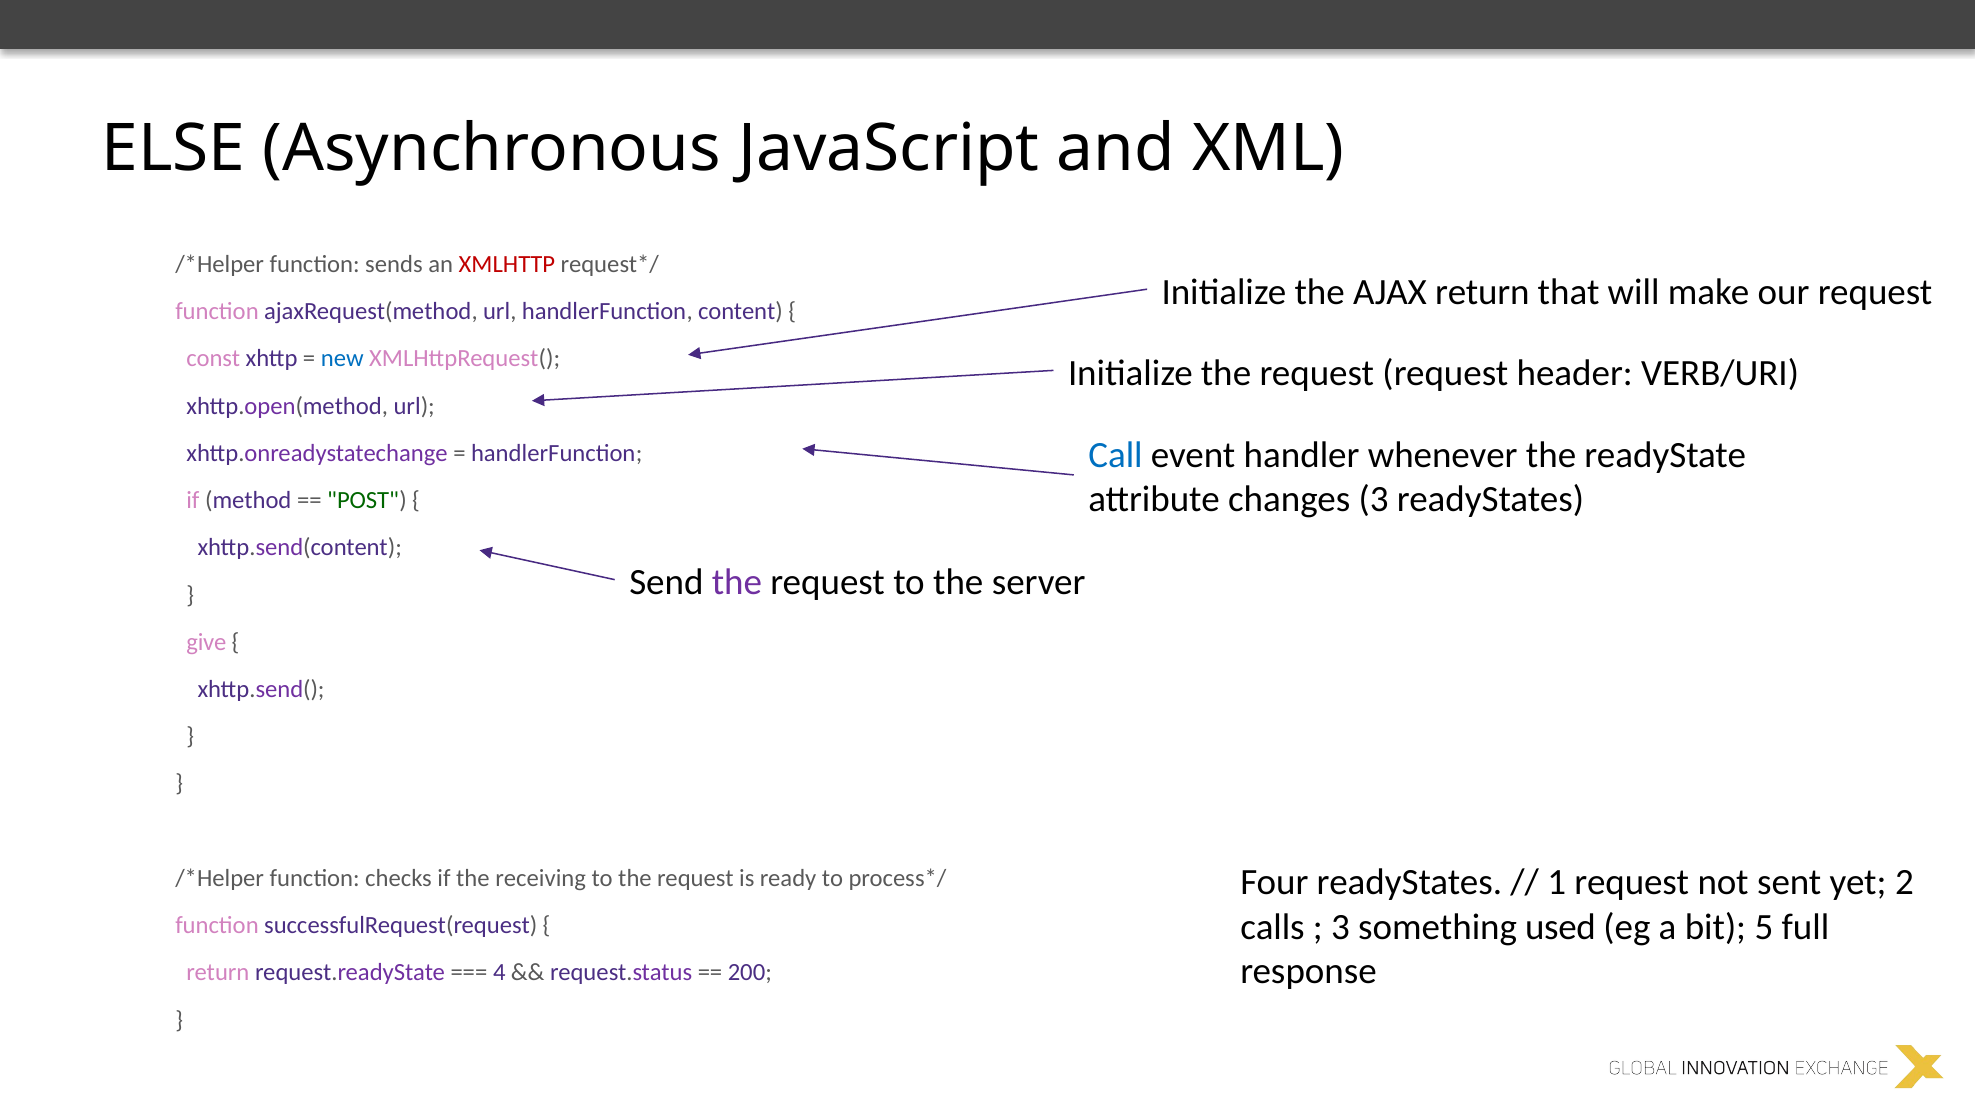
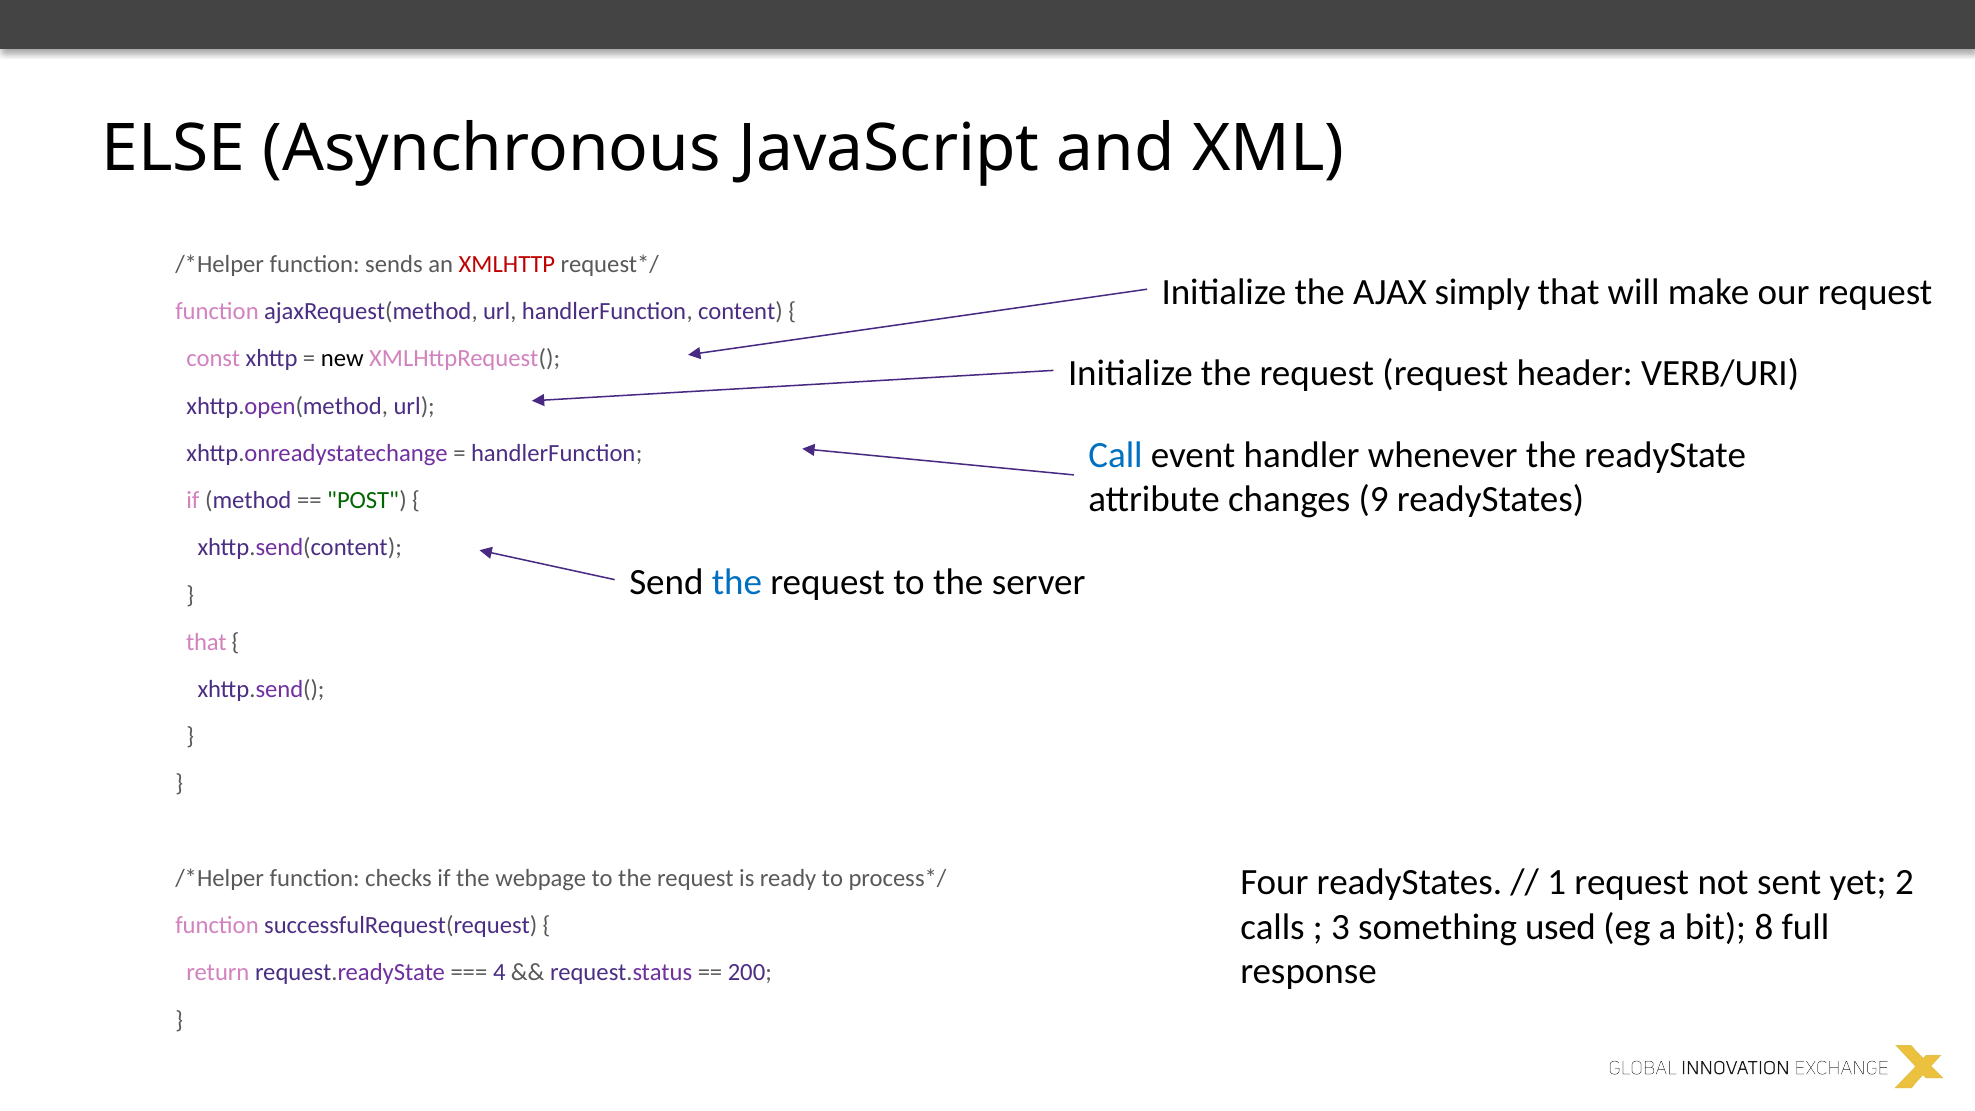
AJAX return: return -> simply
new colour: blue -> black
changes 3: 3 -> 9
the at (737, 582) colour: purple -> blue
give at (206, 642): give -> that
receiving: receiving -> webpage
5: 5 -> 8
